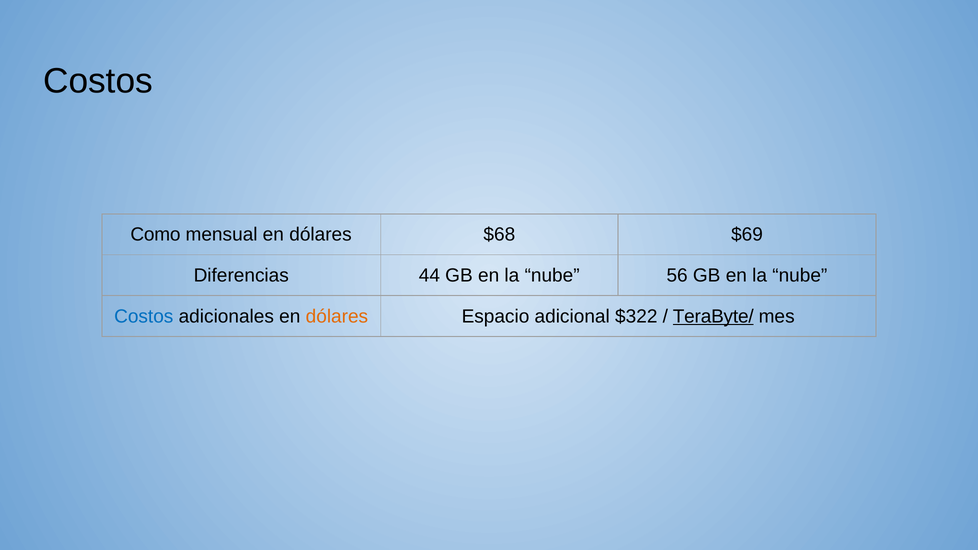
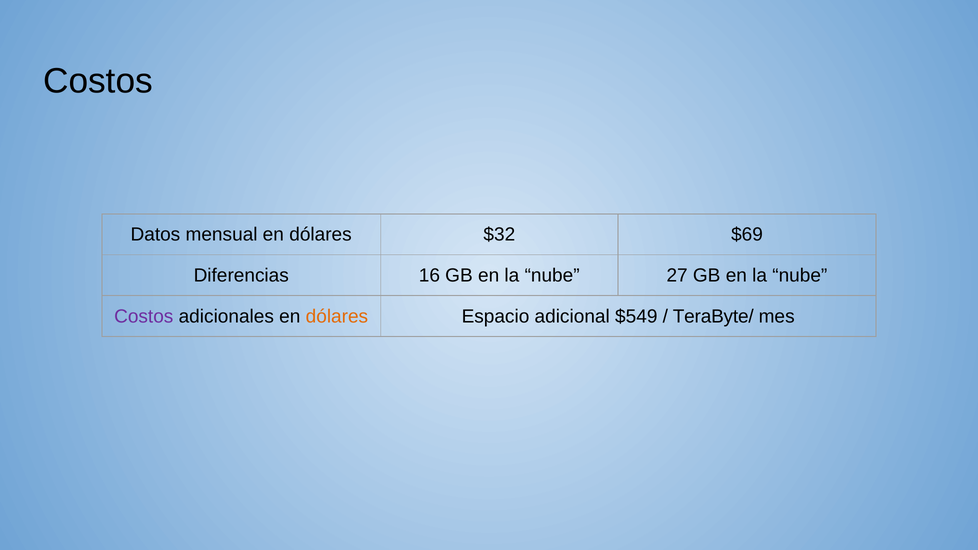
Como: Como -> Datos
$68: $68 -> $32
44: 44 -> 16
56: 56 -> 27
Costos at (144, 316) colour: blue -> purple
$322: $322 -> $549
TeraByte/ underline: present -> none
